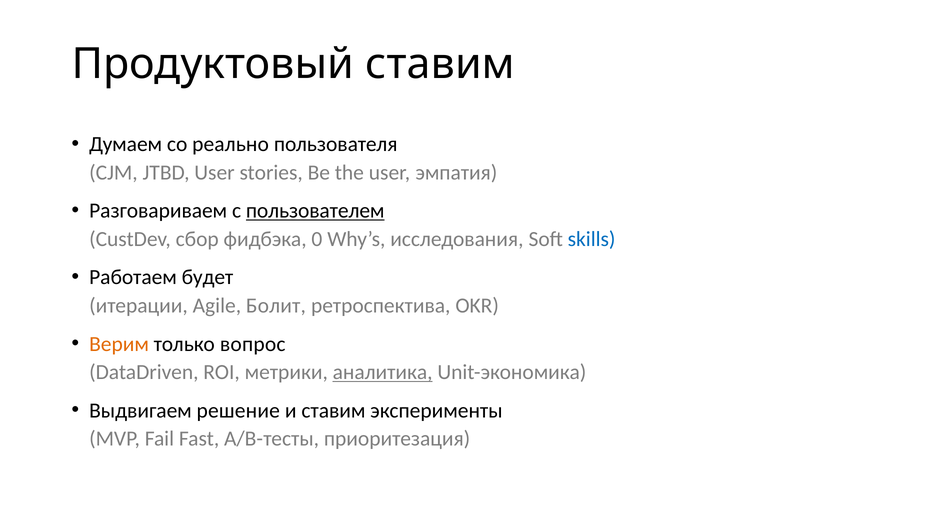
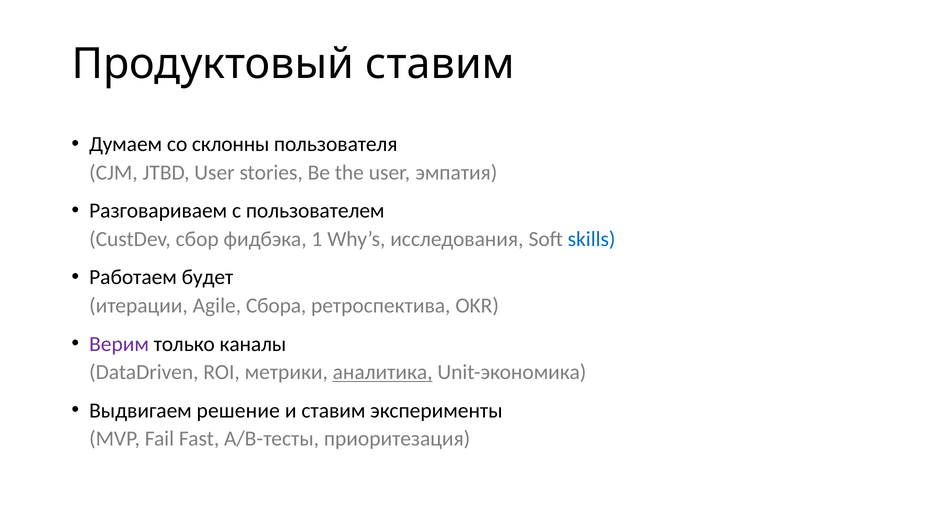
реально: реально -> склонны
пользователем underline: present -> none
0: 0 -> 1
Болит: Болит -> Сбора
Верим colour: orange -> purple
вопрос: вопрос -> каналы
